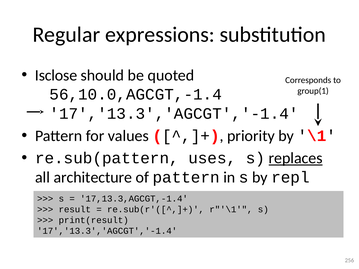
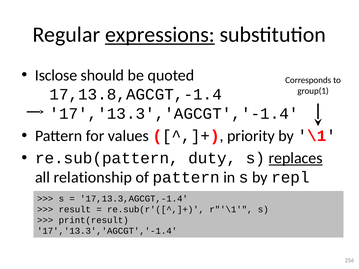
expressions underline: none -> present
56,10.0,AGCGT,-1.4: 56,10.0,AGCGT,-1.4 -> 17,13.8,AGCGT,-1.4
uses: uses -> duty
architecture: architecture -> relationship
